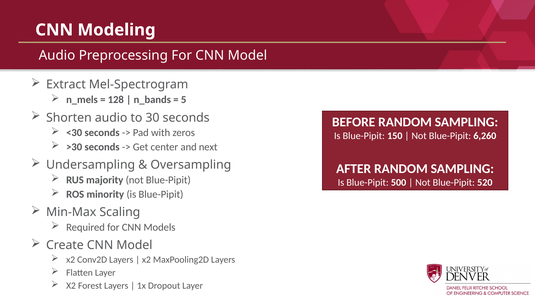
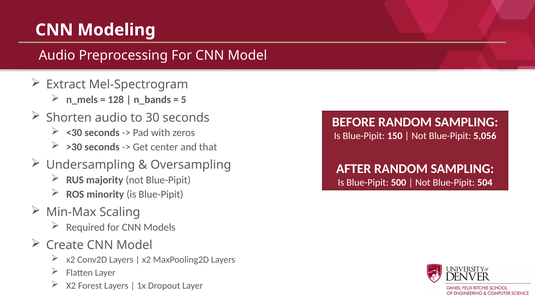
6,260: 6,260 -> 5,056
next: next -> that
520: 520 -> 504
